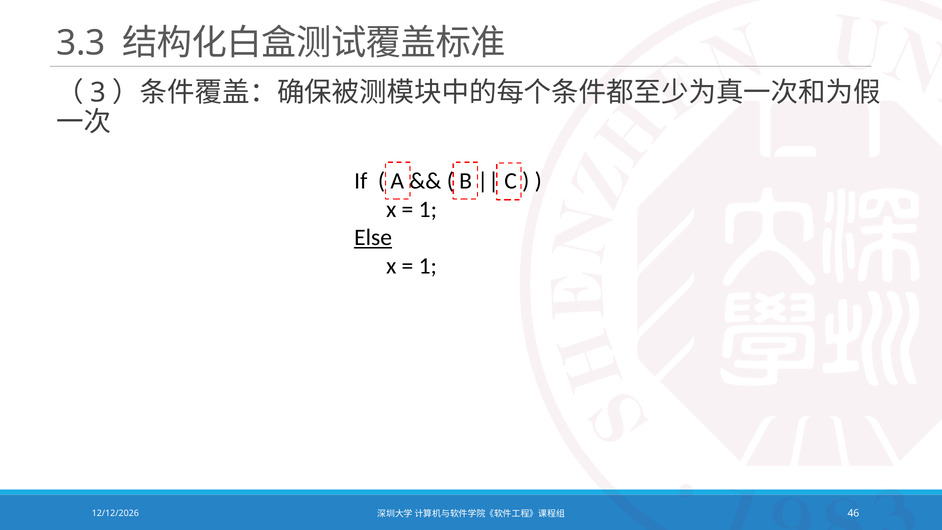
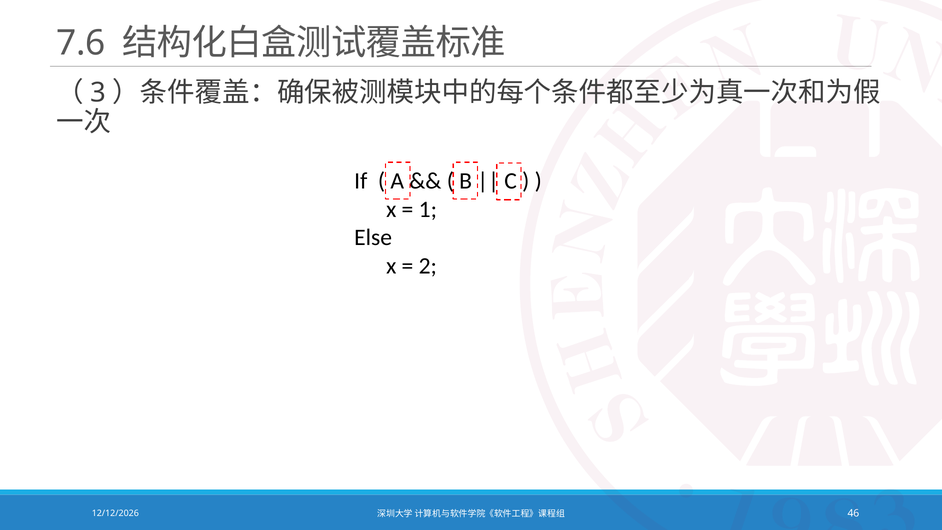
3.3: 3.3 -> 7.6
Else underline: present -> none
1 at (428, 266): 1 -> 2
